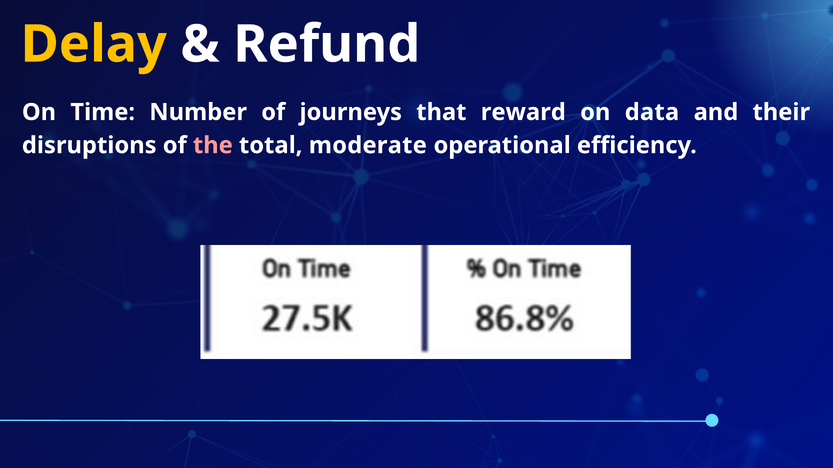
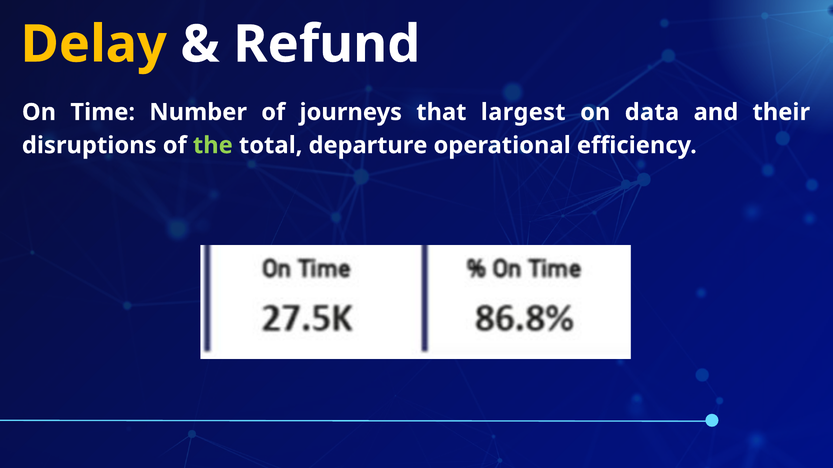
reward: reward -> largest
the colour: pink -> light green
moderate: moderate -> departure
